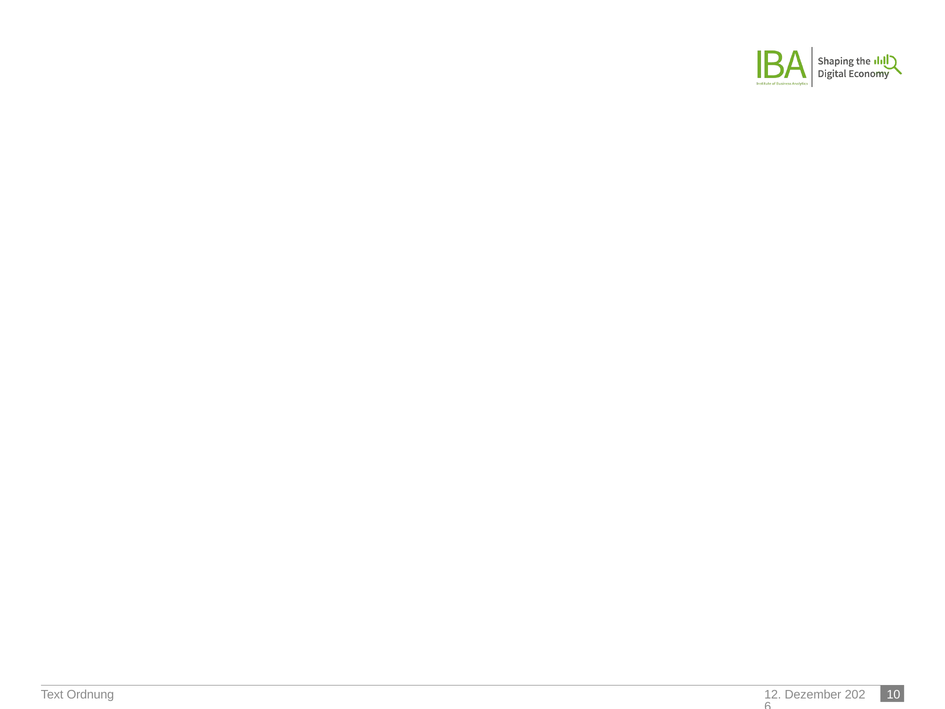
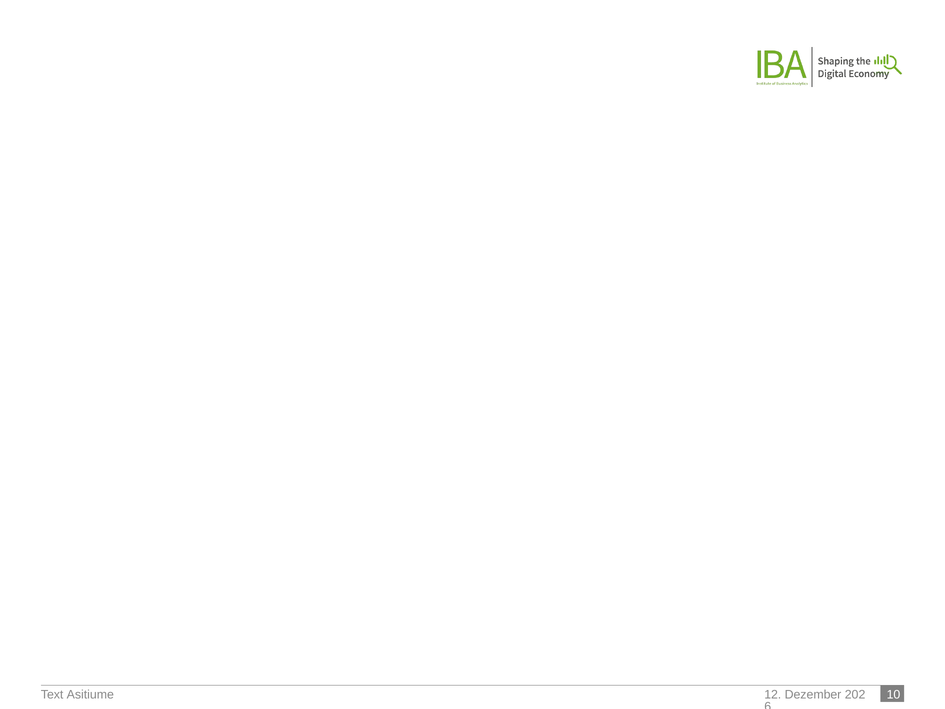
Ordnung: Ordnung -> Asitiume
